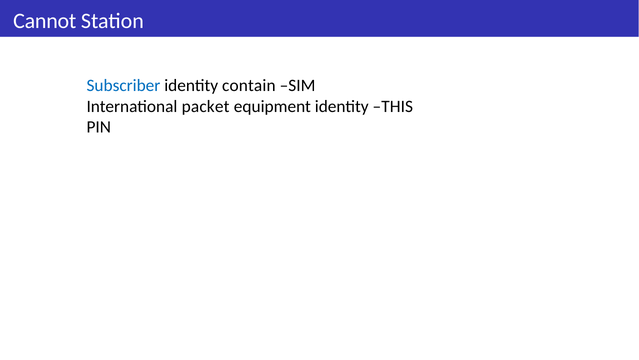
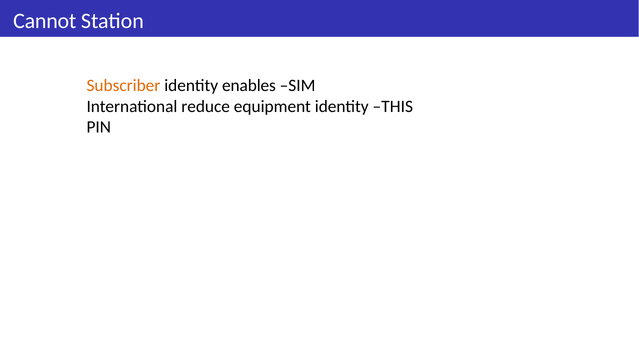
Subscriber colour: blue -> orange
contain: contain -> enables
packet: packet -> reduce
